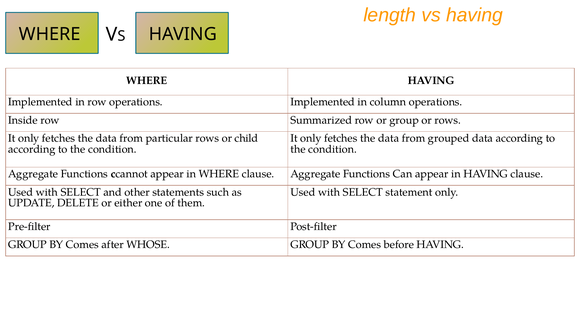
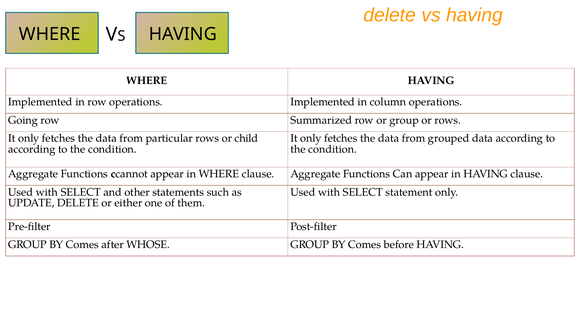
length at (390, 15): length -> delete
Inside: Inside -> Going
